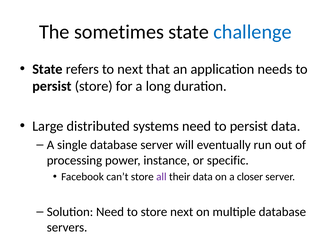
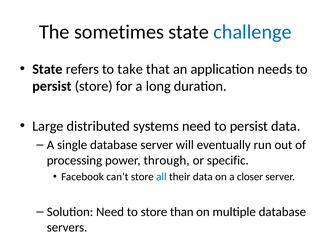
to next: next -> take
instance: instance -> through
all colour: purple -> blue
store next: next -> than
